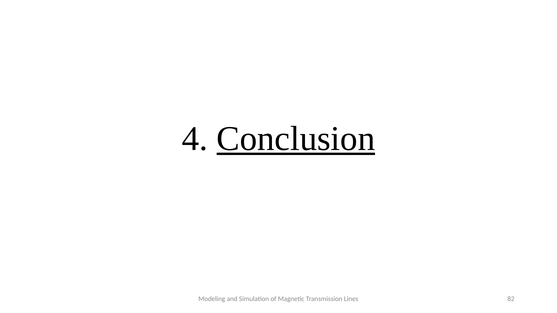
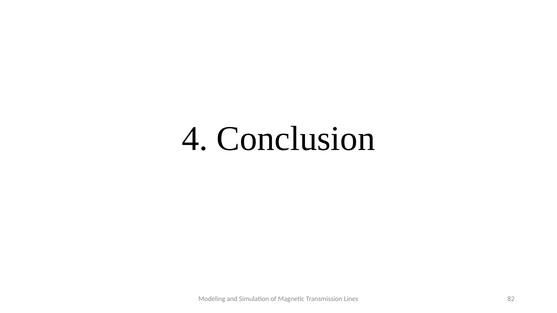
Conclusion underline: present -> none
